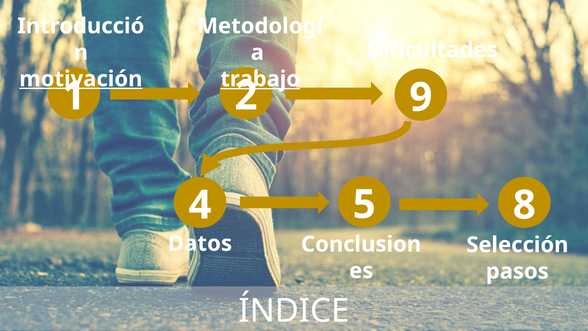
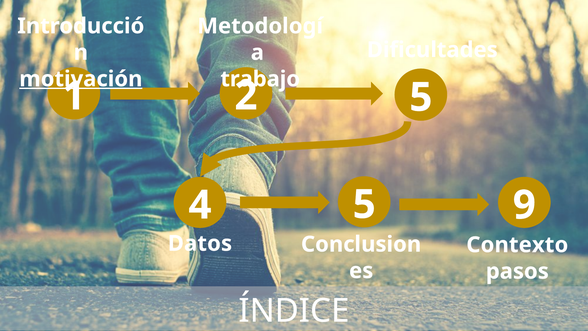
trabajo underline: present -> none
9 at (421, 97): 9 -> 5
8: 8 -> 9
Selección: Selección -> Contexto
